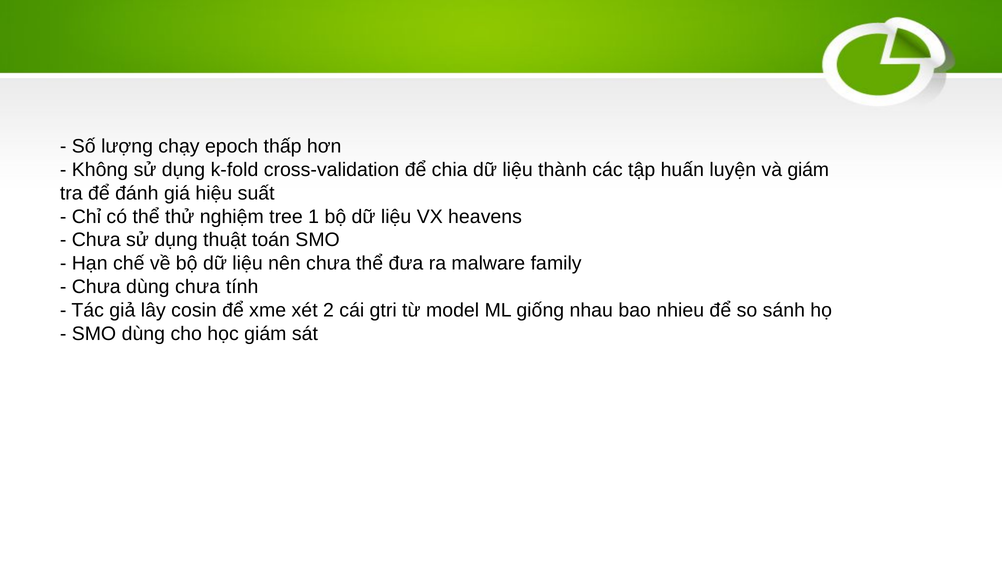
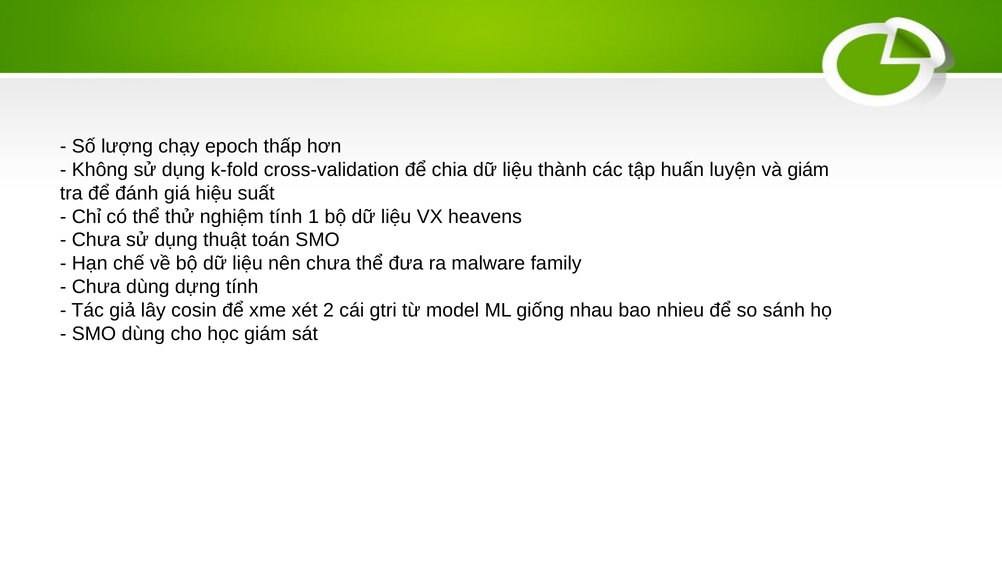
nghiệm tree: tree -> tính
dùng chưa: chưa -> dựng
